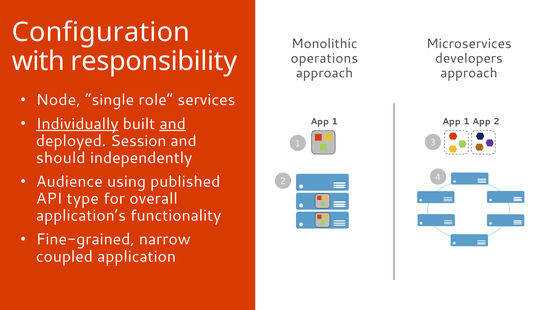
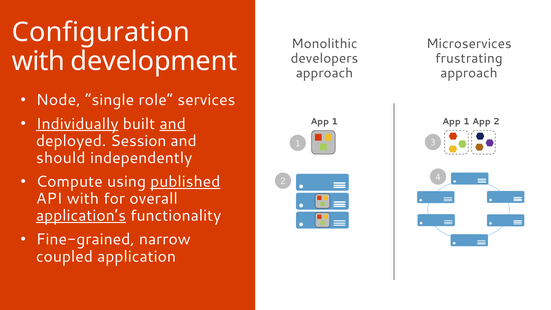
operations: operations -> developers
developers: developers -> frustrating
responsibility: responsibility -> development
Audience: Audience -> Compute
published underline: none -> present
API type: type -> with
application’s underline: none -> present
